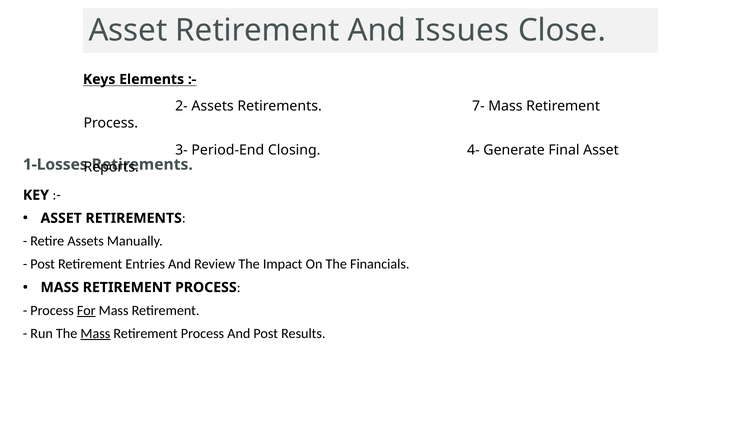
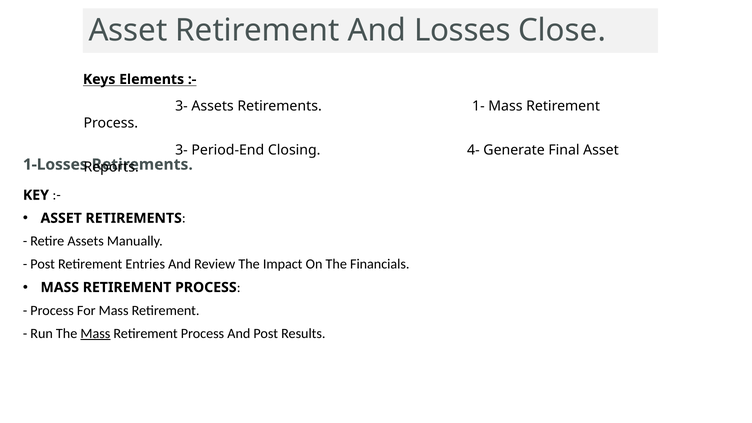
Issues: Issues -> Losses
2- at (182, 106): 2- -> 3-
7-: 7- -> 1-
For underline: present -> none
